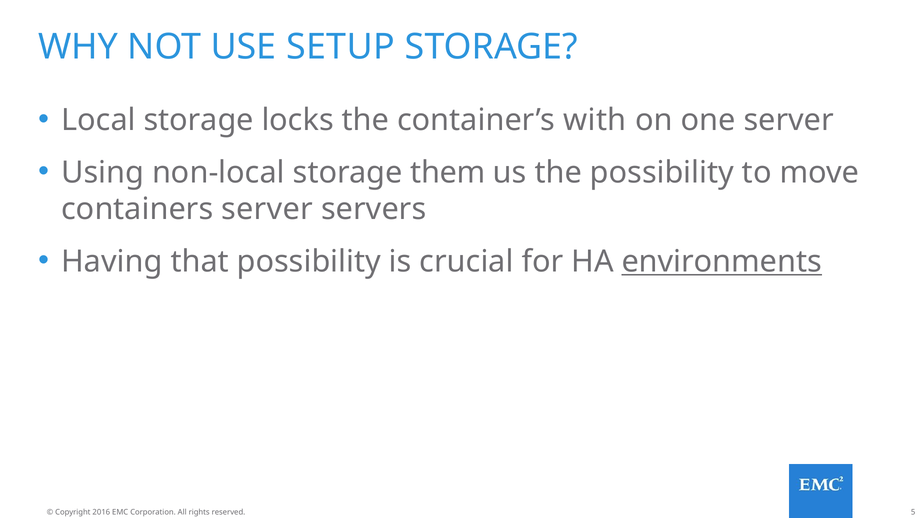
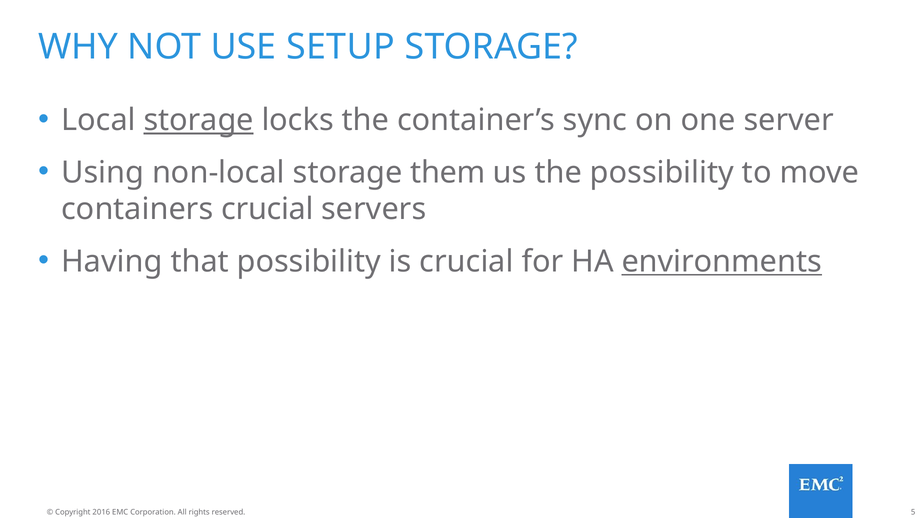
storage at (199, 120) underline: none -> present
with: with -> sync
containers server: server -> crucial
